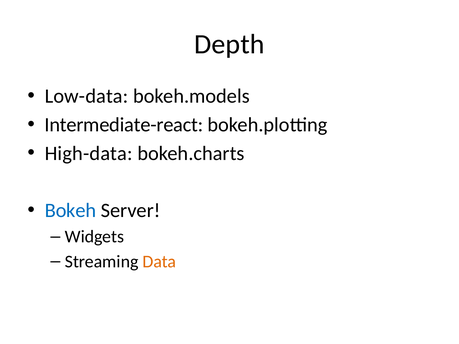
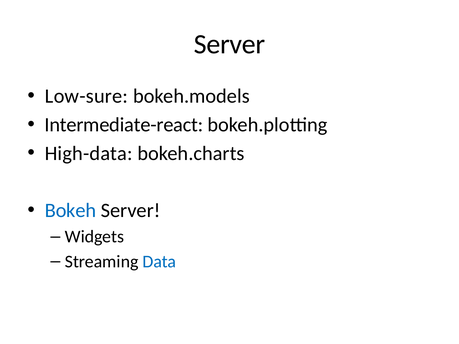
Depth at (229, 44): Depth -> Server
Low-data: Low-data -> Low-sure
Data colour: orange -> blue
